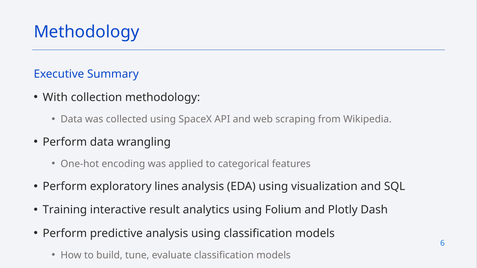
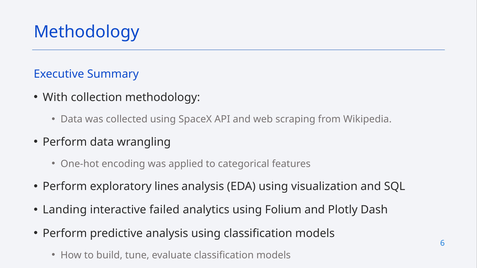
Training: Training -> Landing
result: result -> failed
